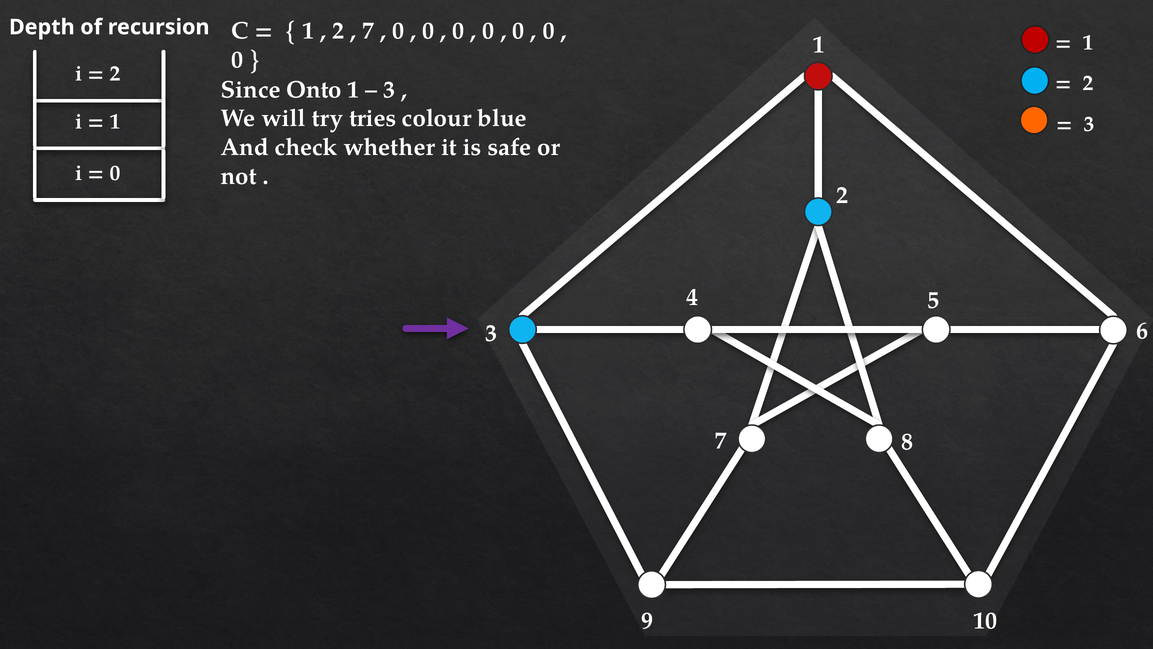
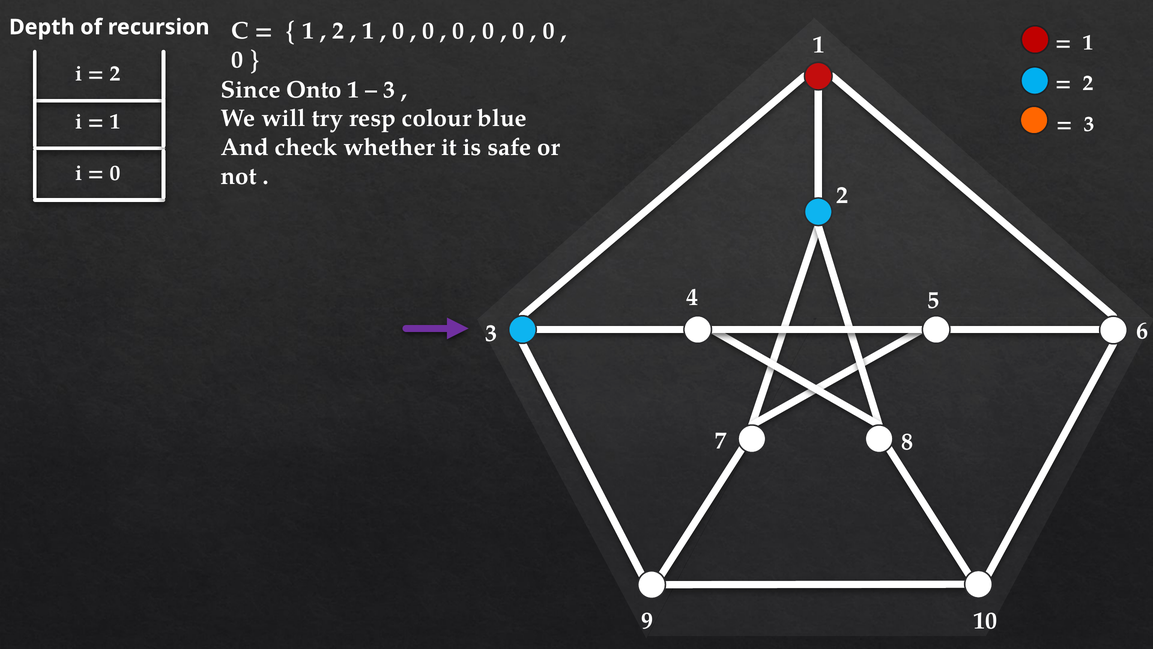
7 at (368, 31): 7 -> 1
tries: tries -> resp
